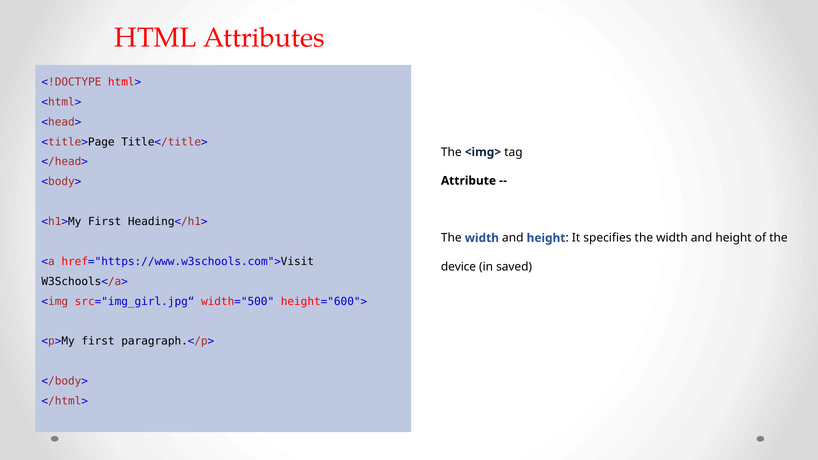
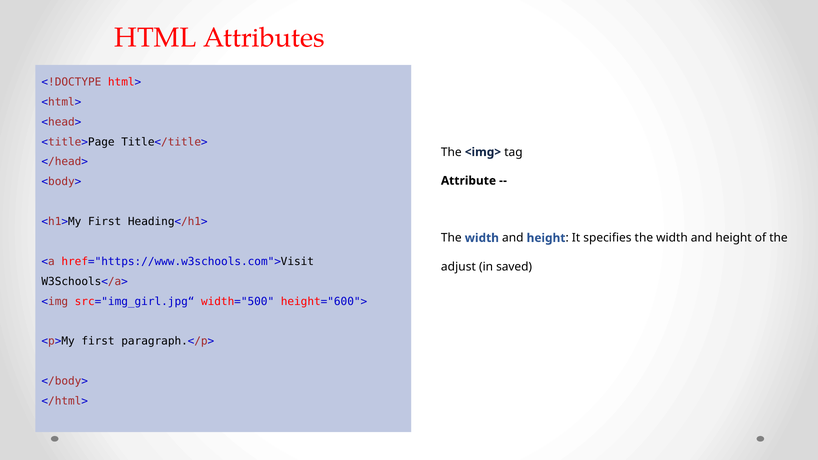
device: device -> adjust
